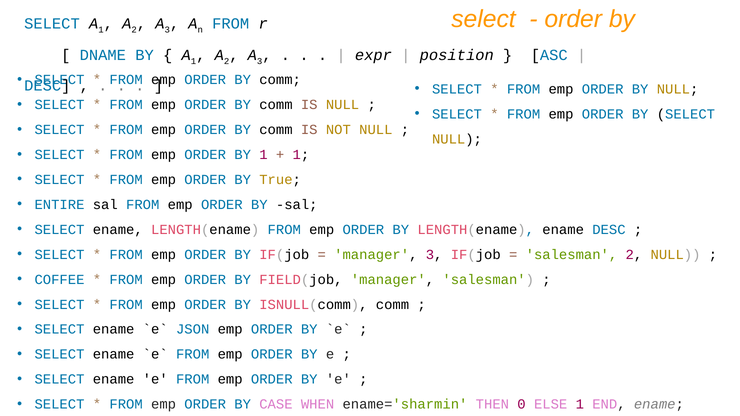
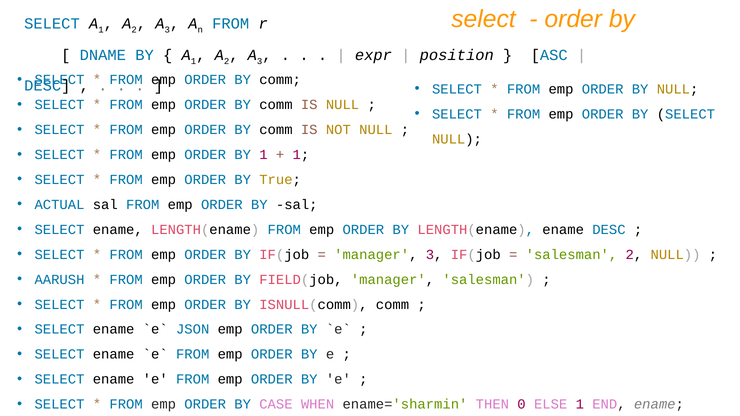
ENTIRE: ENTIRE -> ACTUAL
COFFEE: COFFEE -> AARUSH
